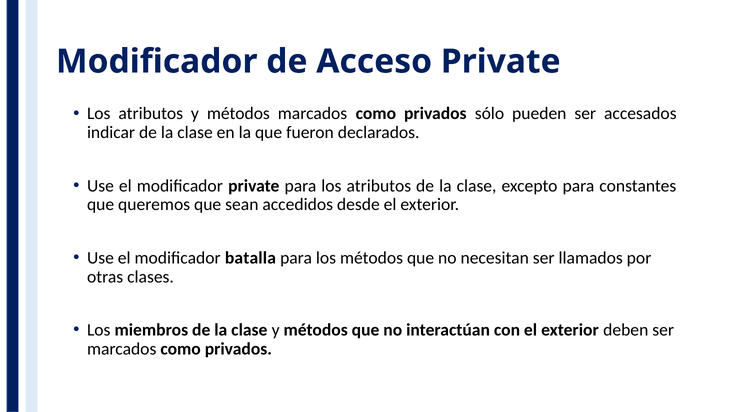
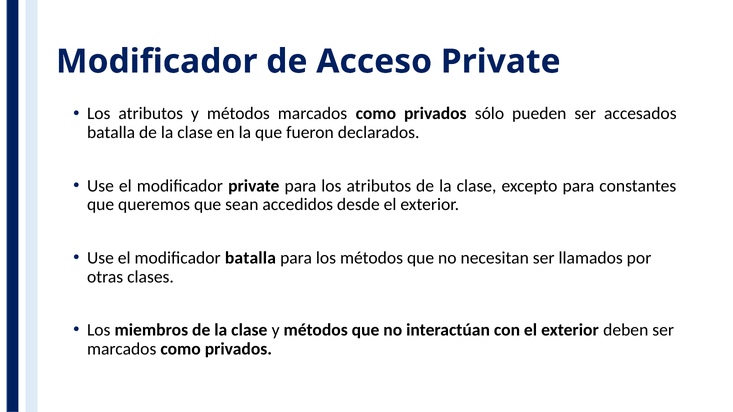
indicar at (111, 133): indicar -> batalla
